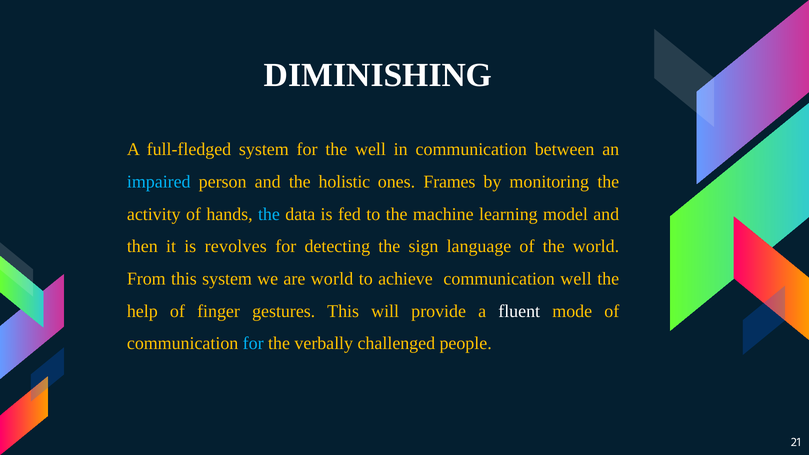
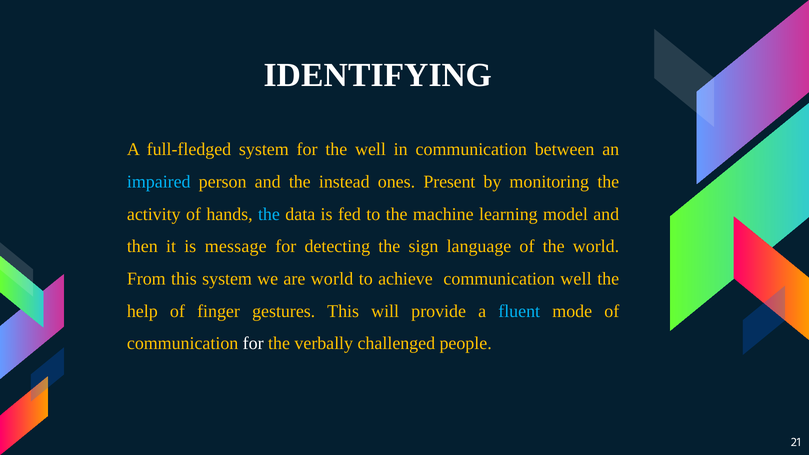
DIMINISHING: DIMINISHING -> IDENTIFYING
holistic: holistic -> instead
Frames: Frames -> Present
revolves: revolves -> message
fluent colour: white -> light blue
for at (253, 343) colour: light blue -> white
